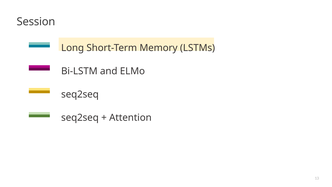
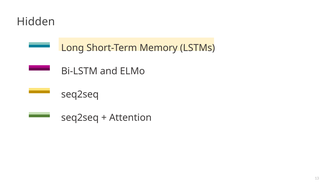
Session: Session -> Hidden
